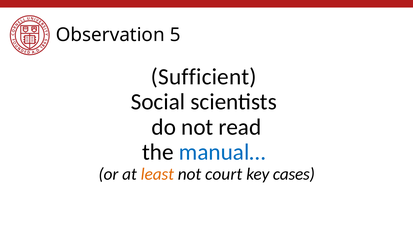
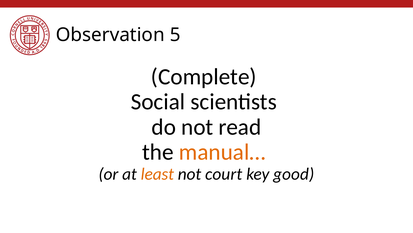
Sufficient: Sufficient -> Complete
manual… colour: blue -> orange
cases: cases -> good
